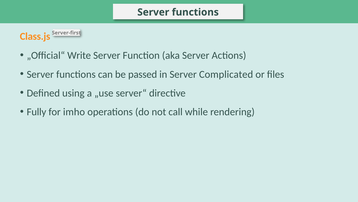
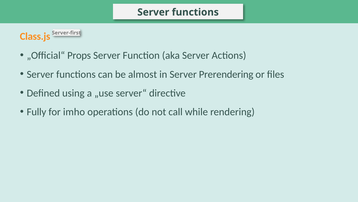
Write: Write -> Props
passed: passed -> almost
Complicated: Complicated -> Prerendering
